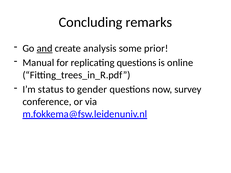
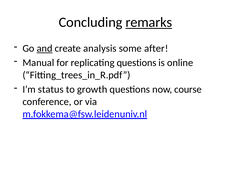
remarks underline: none -> present
prior: prior -> after
gender: gender -> growth
survey: survey -> course
